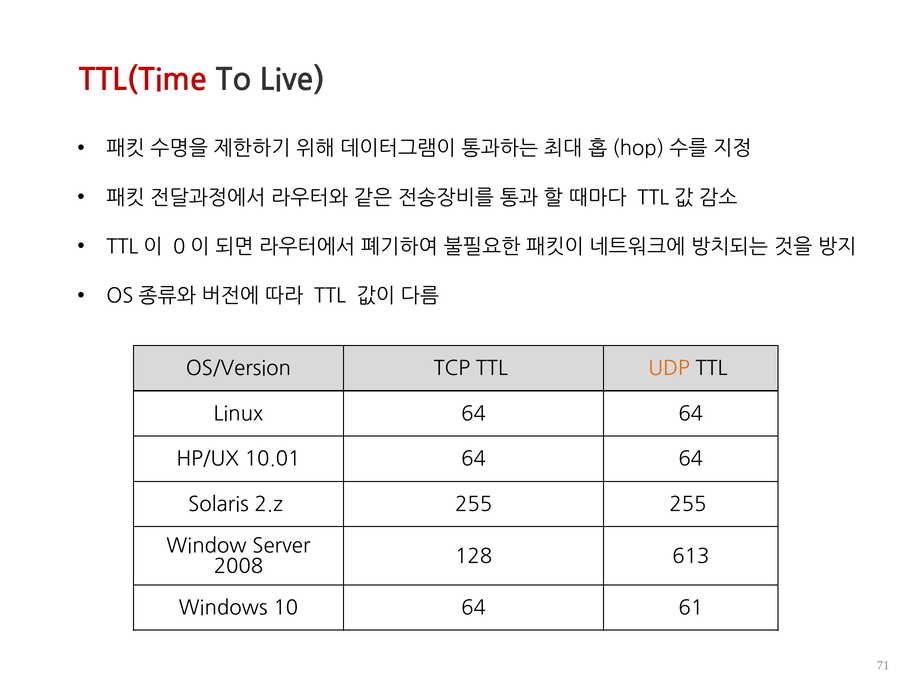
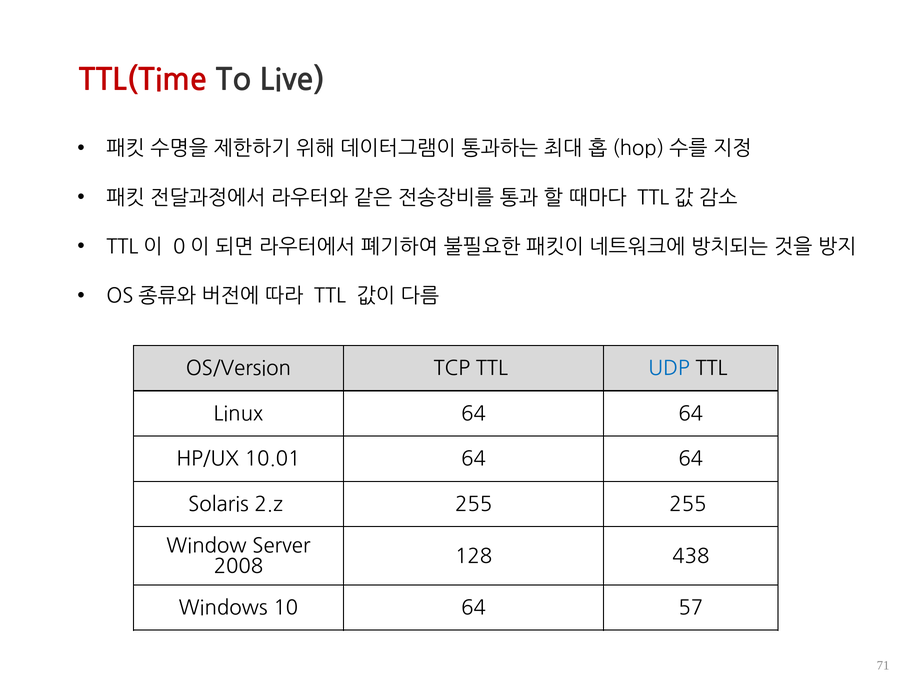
UDP colour: orange -> blue
613: 613 -> 438
61: 61 -> 57
